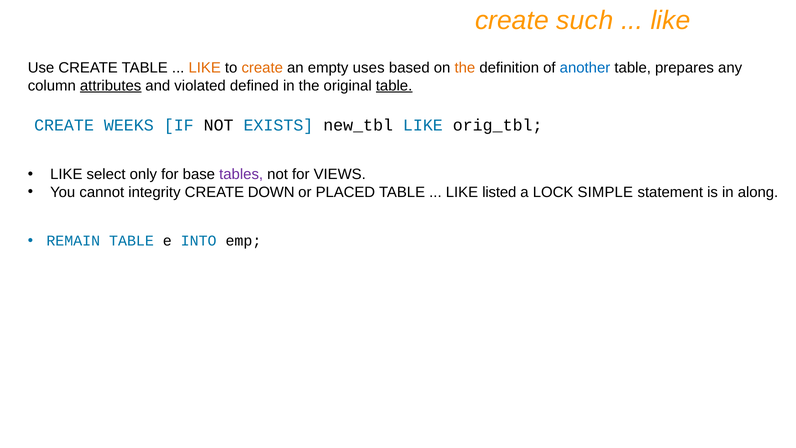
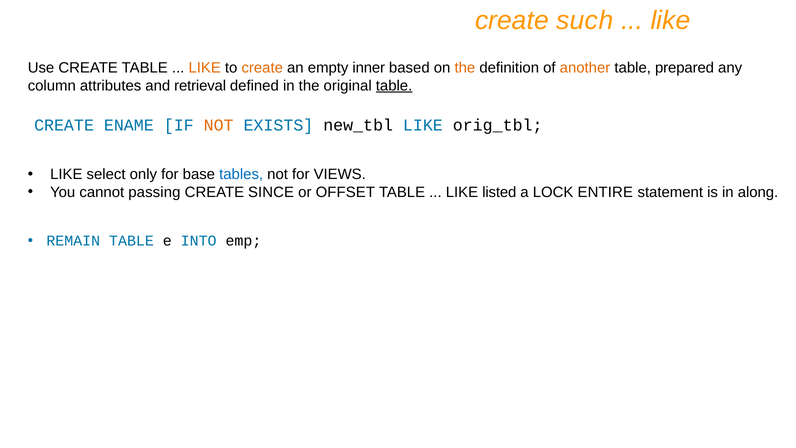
uses: uses -> inner
another colour: blue -> orange
prepares: prepares -> prepared
attributes underline: present -> none
violated: violated -> retrieval
WEEKS: WEEKS -> ENAME
NOT at (219, 125) colour: black -> orange
tables colour: purple -> blue
integrity: integrity -> passing
DOWN: DOWN -> SINCE
PLACED: PLACED -> OFFSET
SIMPLE: SIMPLE -> ENTIRE
